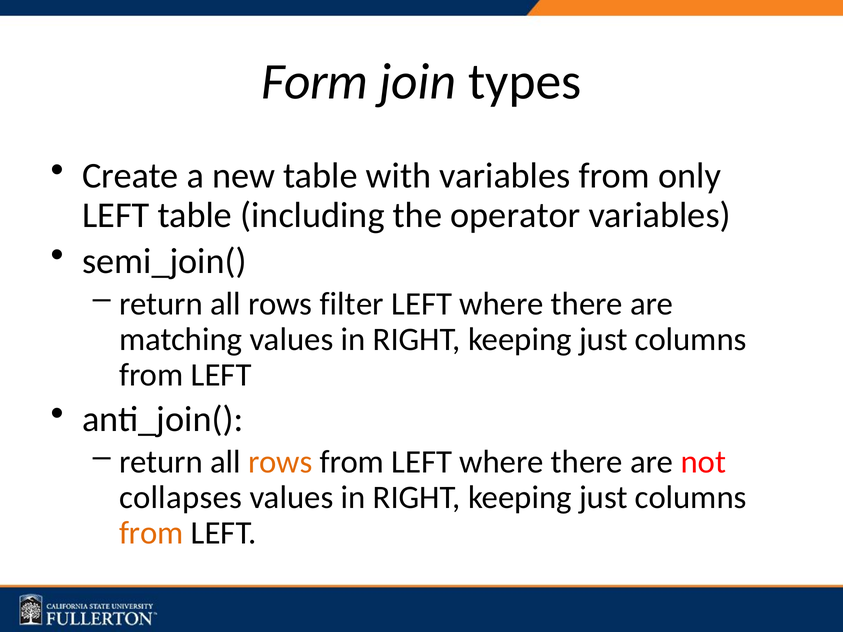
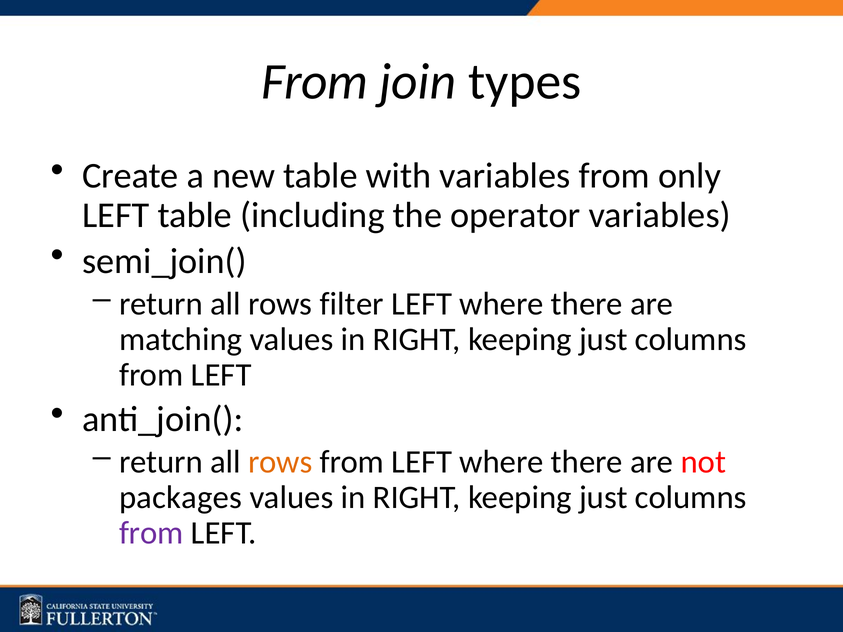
Form at (315, 82): Form -> From
collapses: collapses -> packages
from at (151, 533) colour: orange -> purple
